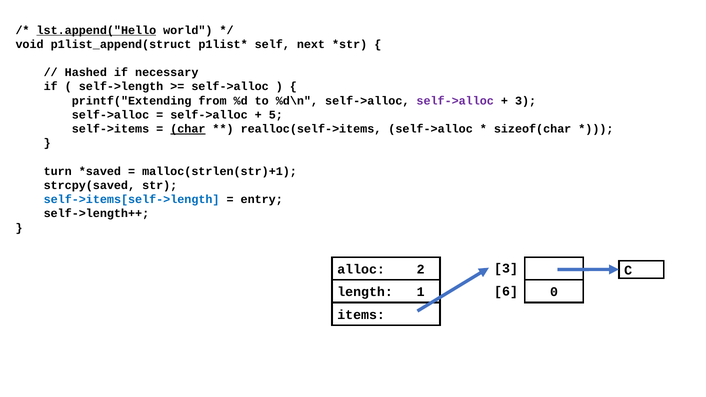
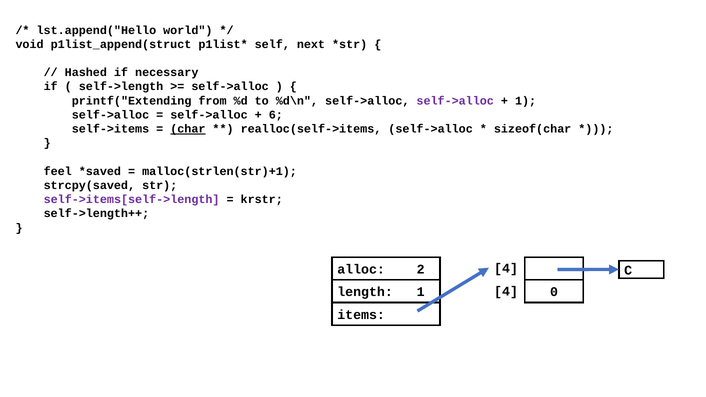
lst.append("Hello underline: present -> none
3 at (526, 101): 3 -> 1
5: 5 -> 6
turn: turn -> feel
self->items[self->length colour: blue -> purple
entry: entry -> krstr
3 at (506, 269): 3 -> 4
6 at (506, 291): 6 -> 4
